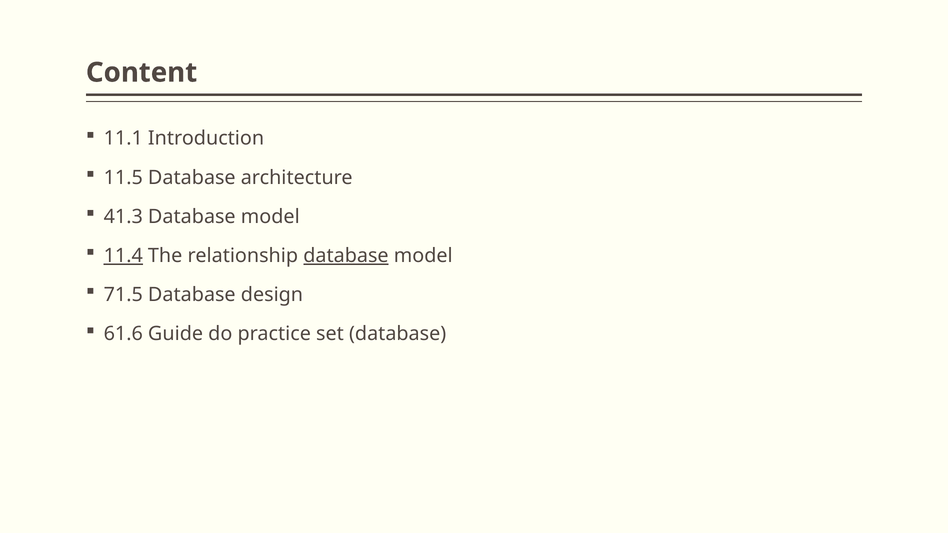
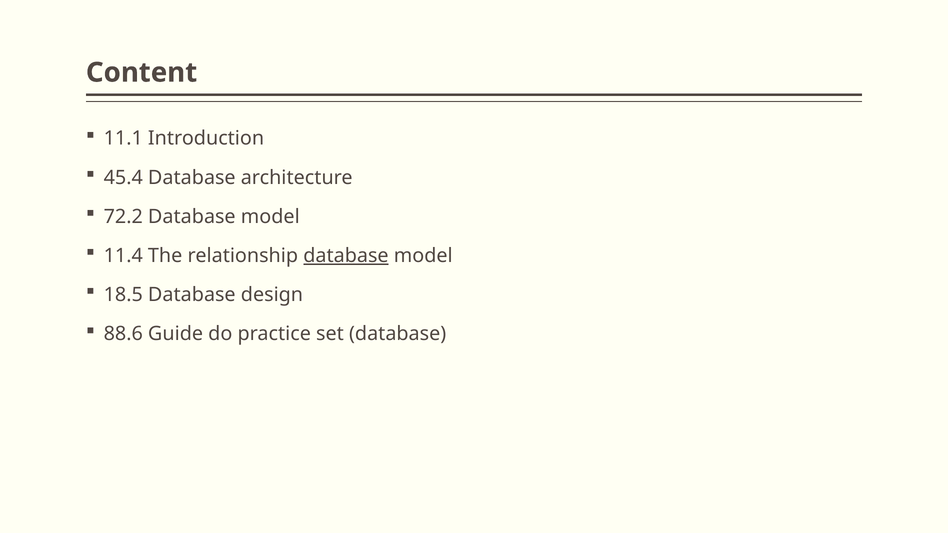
11.5: 11.5 -> 45.4
41.3: 41.3 -> 72.2
11.4 underline: present -> none
71.5: 71.5 -> 18.5
61.6: 61.6 -> 88.6
